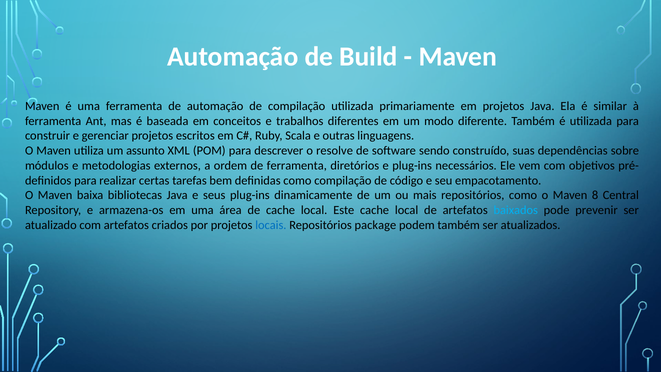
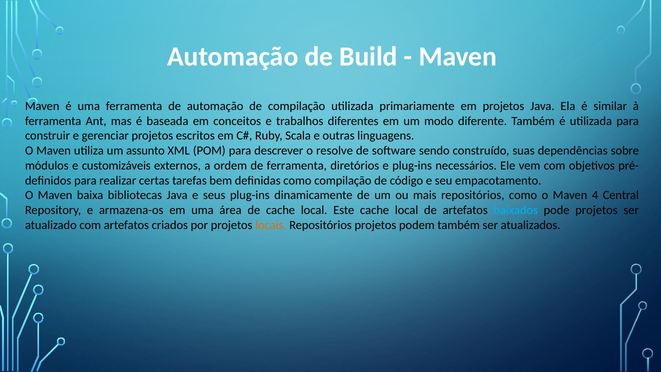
metodologias: metodologias -> customizáveis
8: 8 -> 4
pode prevenir: prevenir -> projetos
locais colour: blue -> orange
Repositórios package: package -> projetos
